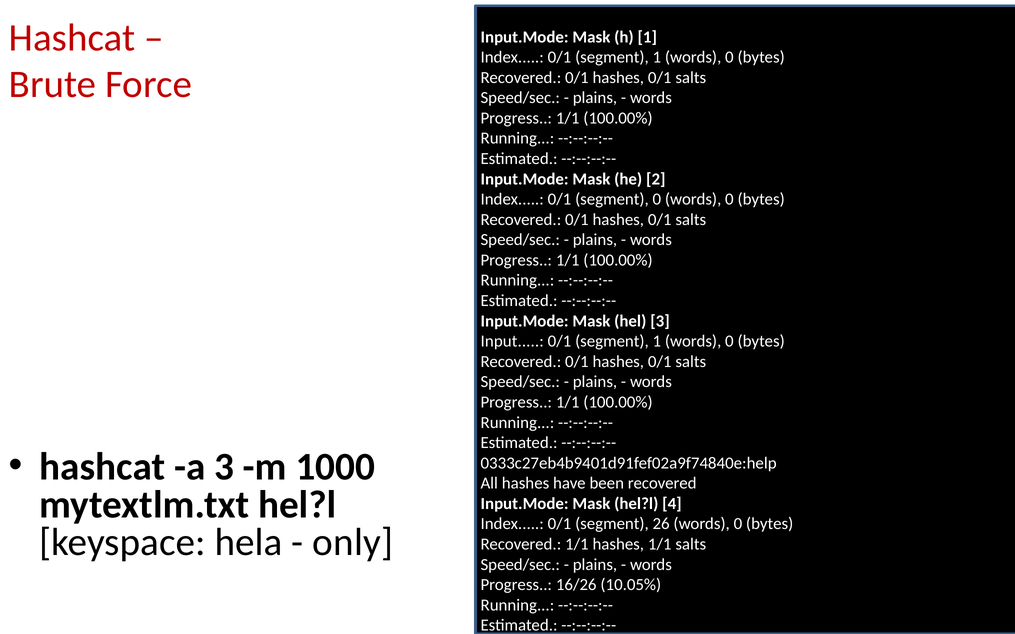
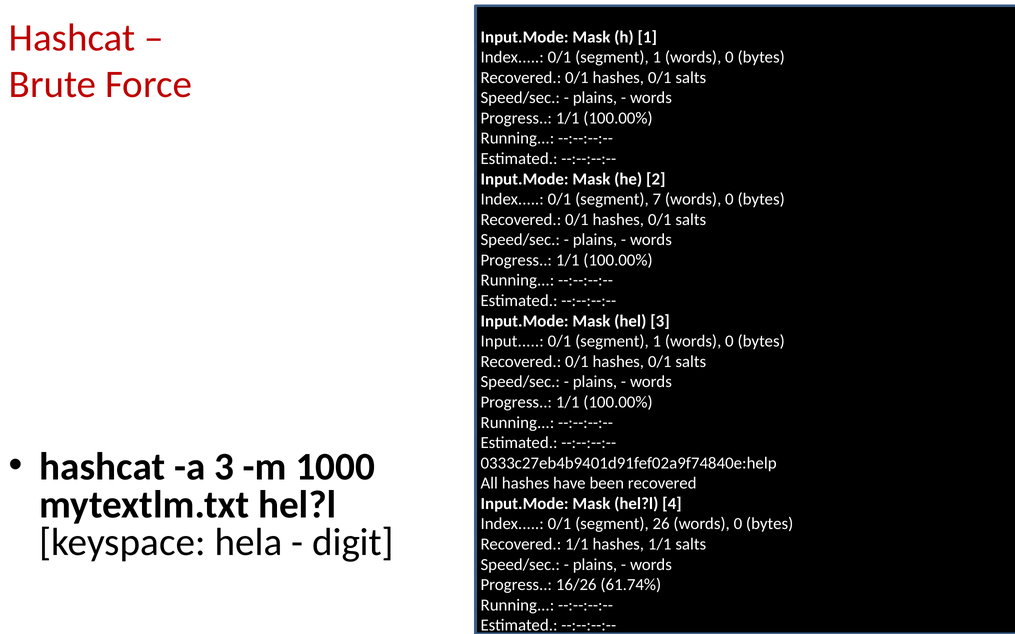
segment 0: 0 -> 7
only: only -> digit
10.05%: 10.05% -> 61.74%
